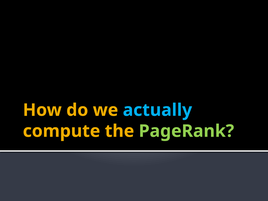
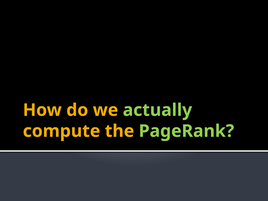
actually colour: light blue -> light green
